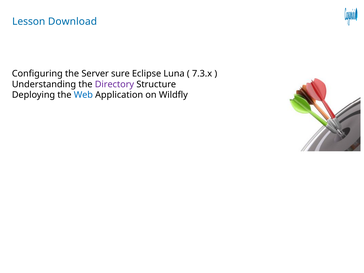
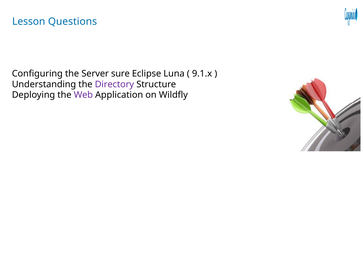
Download: Download -> Questions
7.3.x: 7.3.x -> 9.1.x
Web colour: blue -> purple
